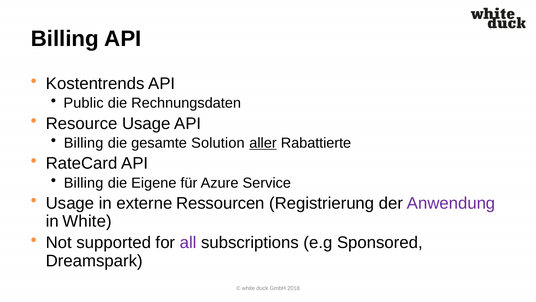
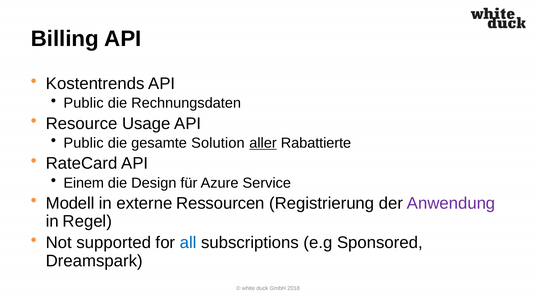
Billing at (84, 143): Billing -> Public
Billing at (84, 183): Billing -> Einem
Eigene: Eigene -> Design
Usage at (70, 203): Usage -> Modell
in White: White -> Regel
all colour: purple -> blue
